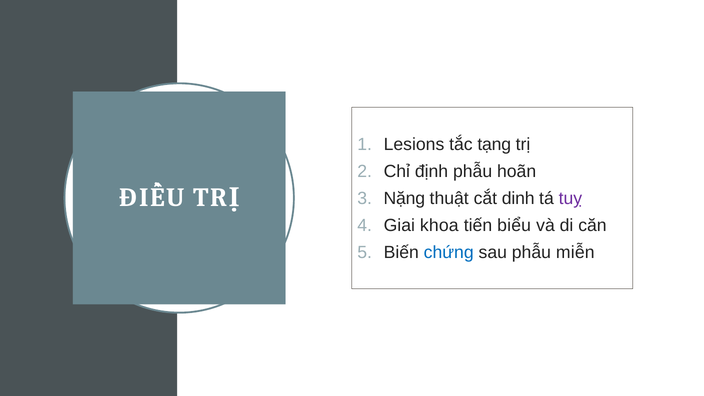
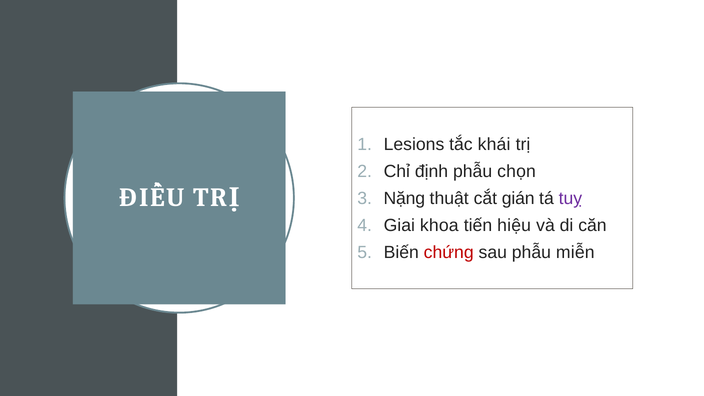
tạng: tạng -> khái
hoãn: hoãn -> chọn
dinh: dinh -> gián
biểu: biểu -> hiệu
chứng colour: blue -> red
